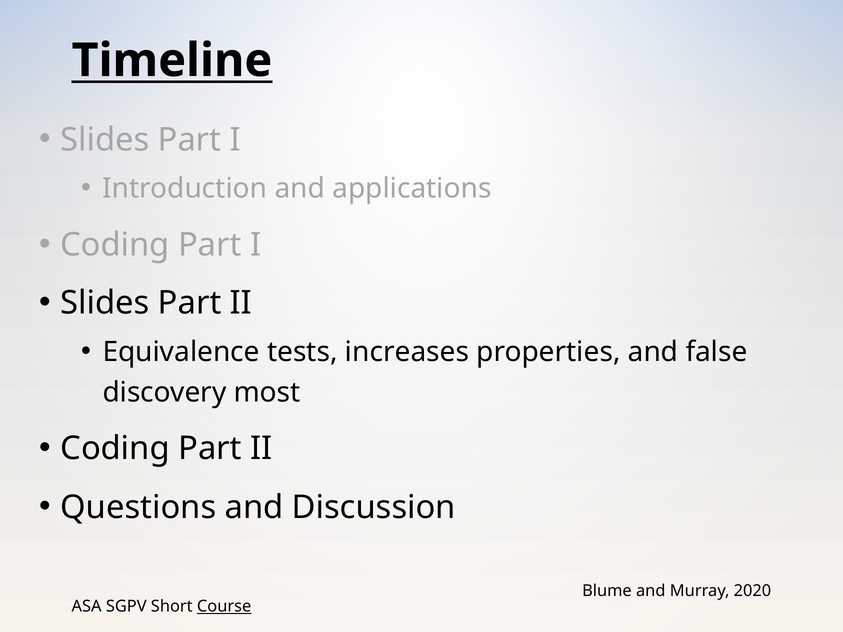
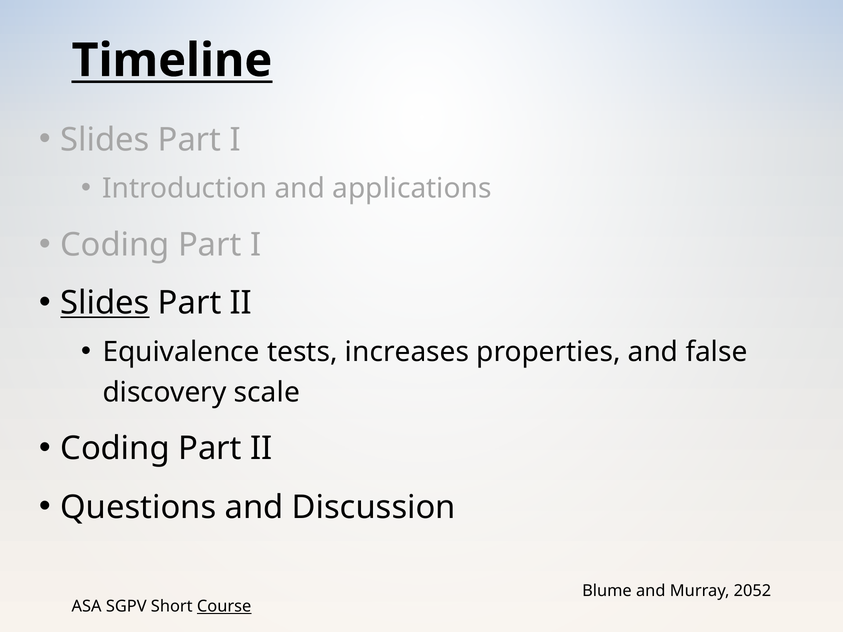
Slides at (105, 303) underline: none -> present
most: most -> scale
2020: 2020 -> 2052
